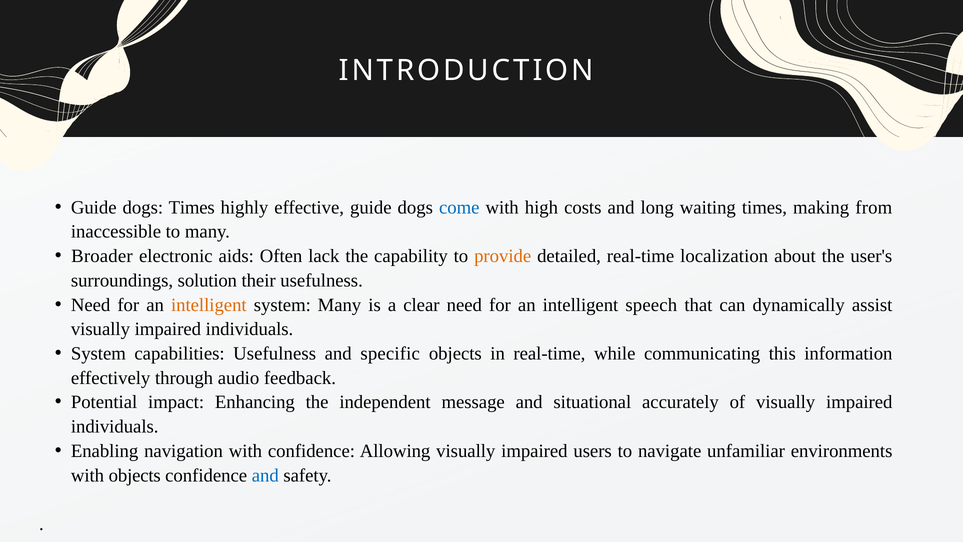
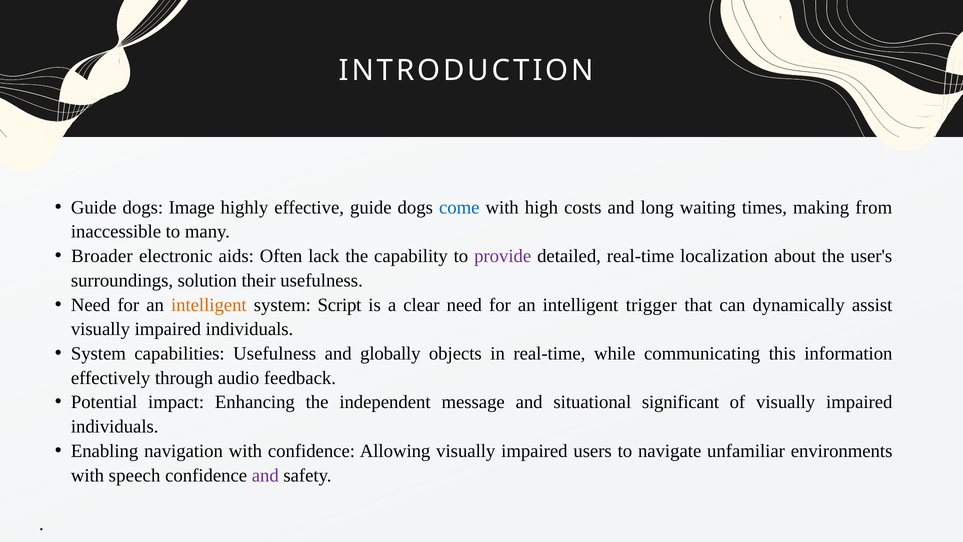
dogs Times: Times -> Image
provide colour: orange -> purple
system Many: Many -> Script
speech: speech -> trigger
specific: specific -> globally
accurately: accurately -> significant
with objects: objects -> speech
and at (265, 475) colour: blue -> purple
